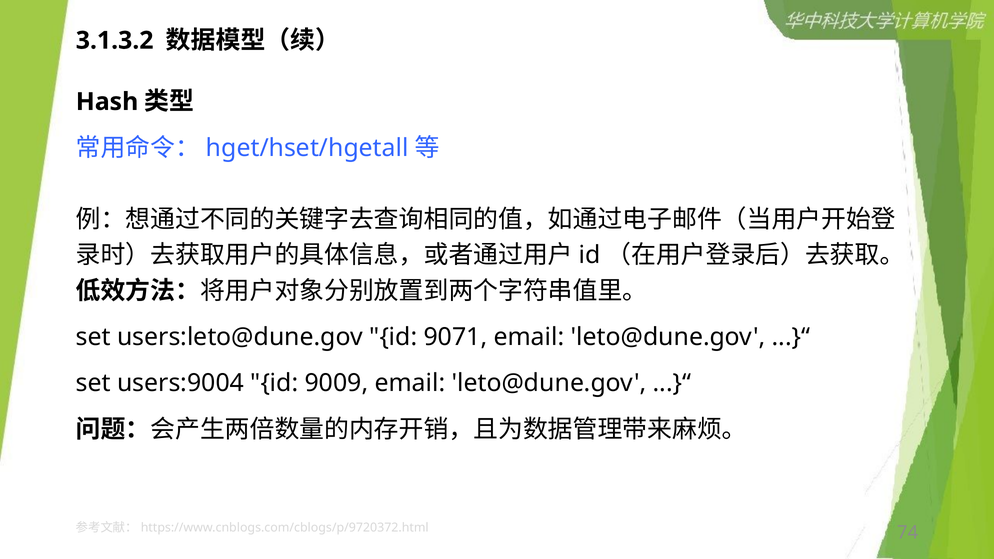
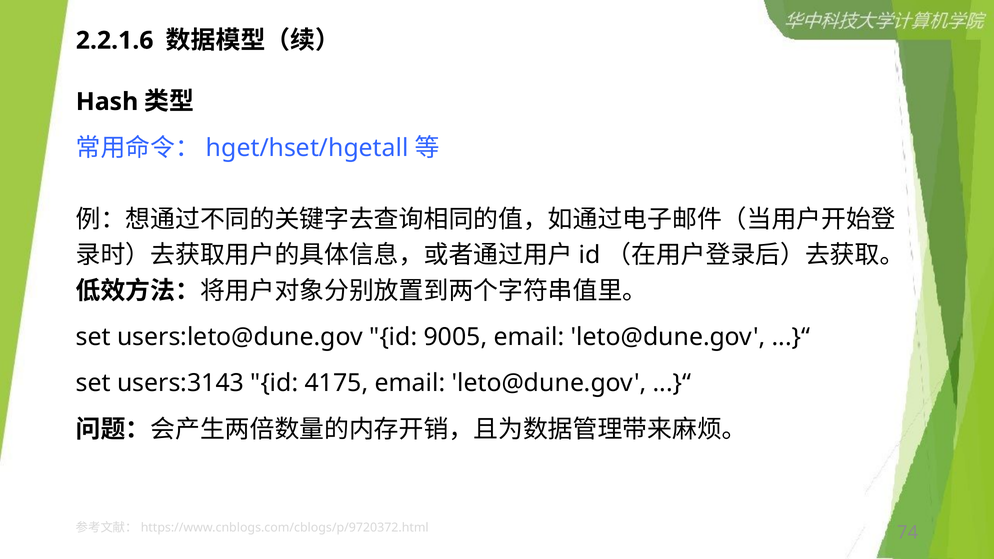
3.1.3.2: 3.1.3.2 -> 2.2.1.6
9071: 9071 -> 9005
users:9004: users:9004 -> users:3143
9009: 9009 -> 4175
